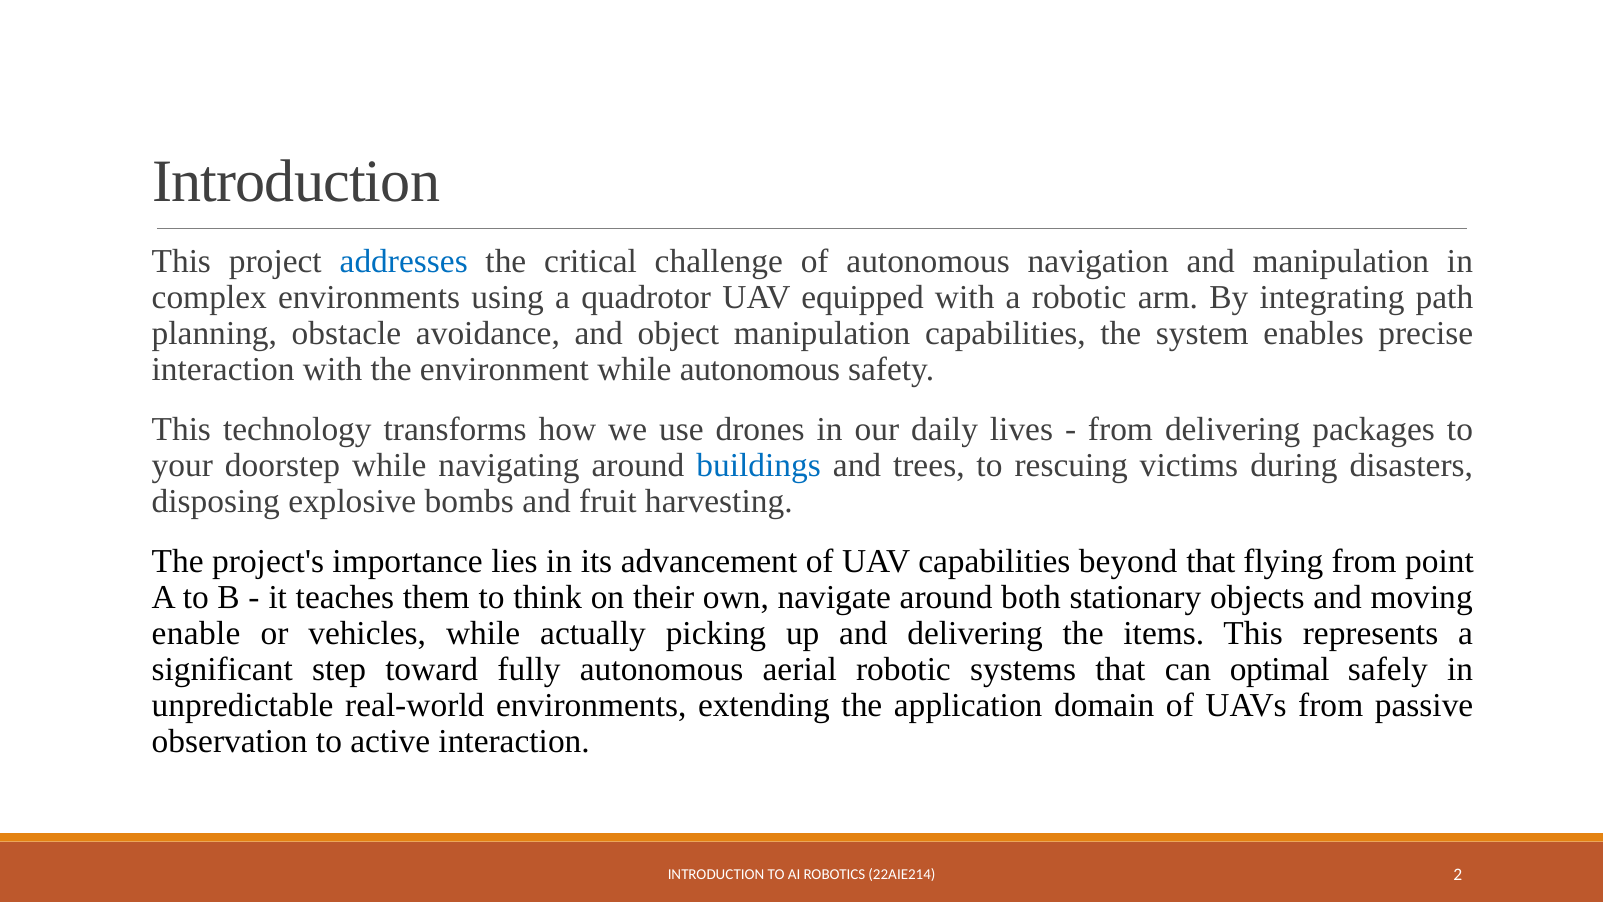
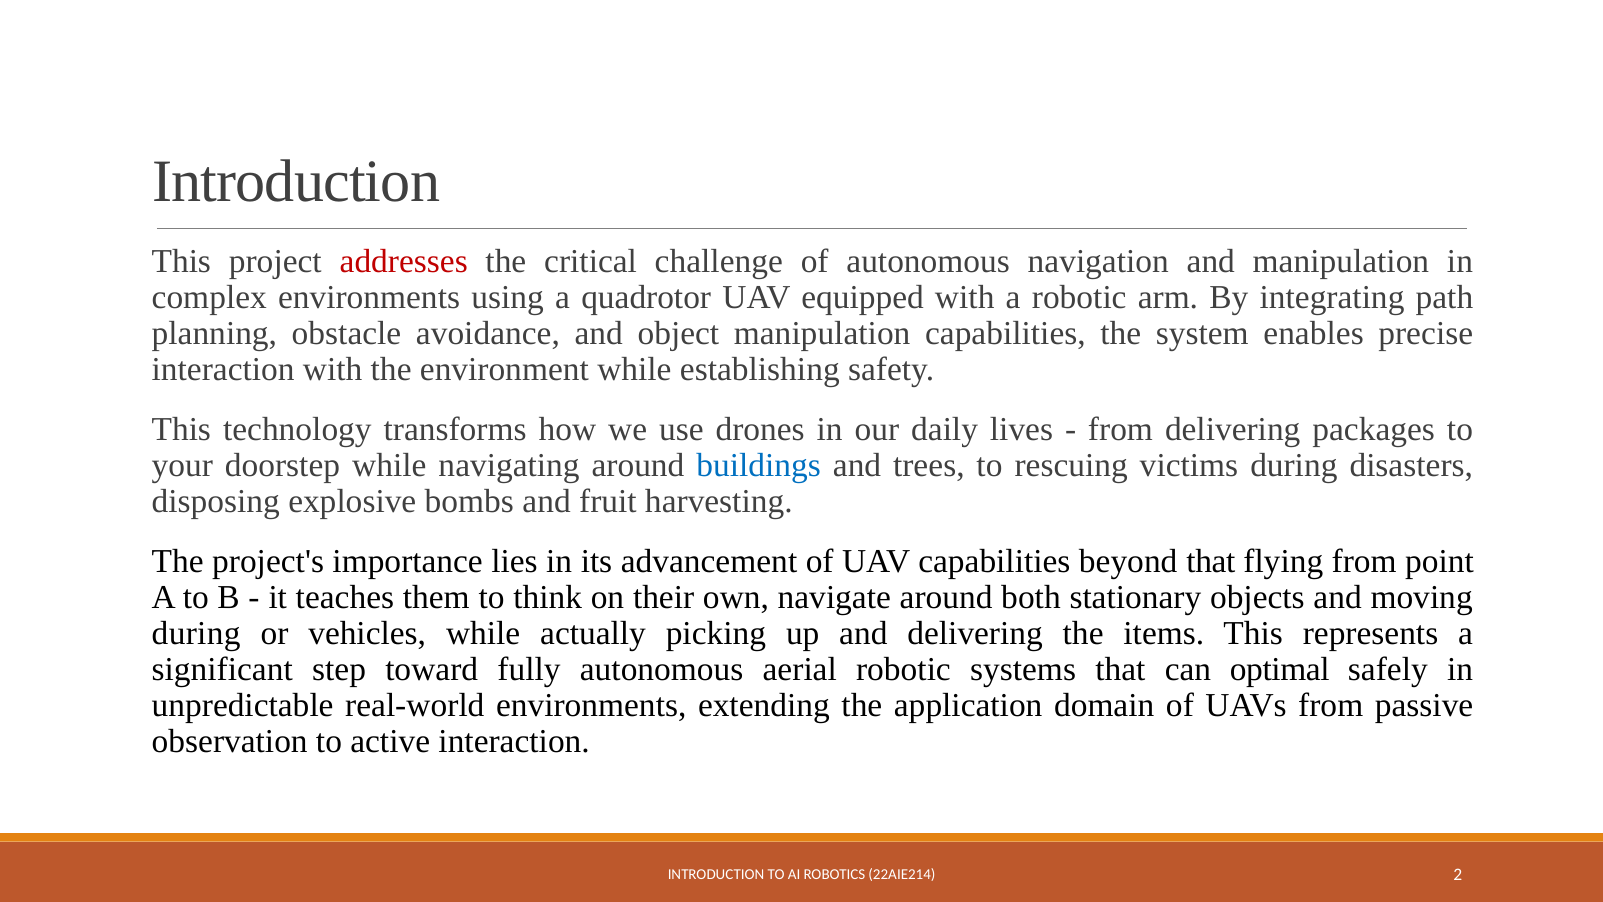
addresses colour: blue -> red
while autonomous: autonomous -> establishing
enable at (196, 633): enable -> during
